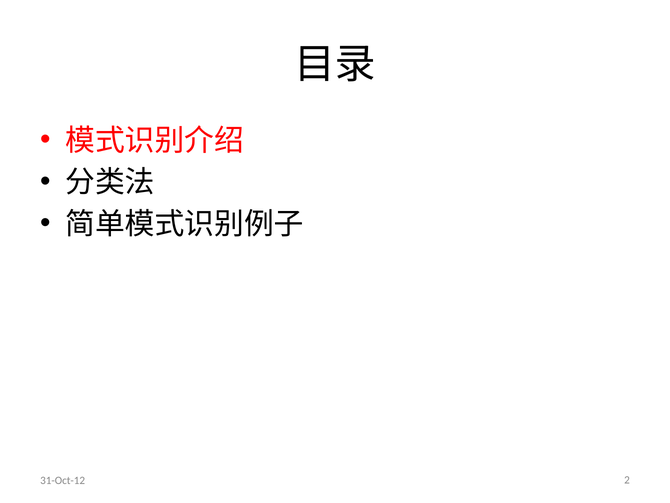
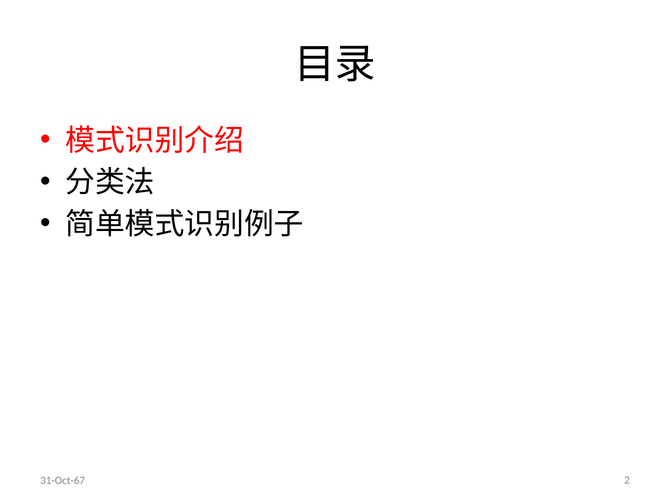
31-Oct-12: 31-Oct-12 -> 31-Oct-67
